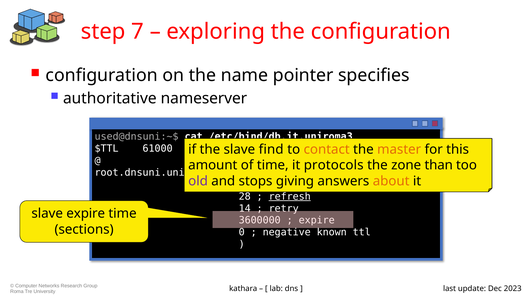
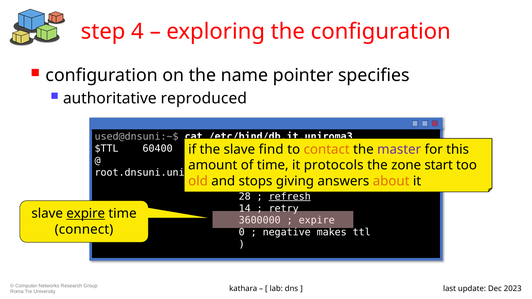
7: 7 -> 4
nameserver: nameserver -> reproduced
61000: 61000 -> 60400
master colour: orange -> purple
than: than -> start
old colour: purple -> orange
expire at (86, 214) underline: none -> present
sections: sections -> connect
known: known -> makes
